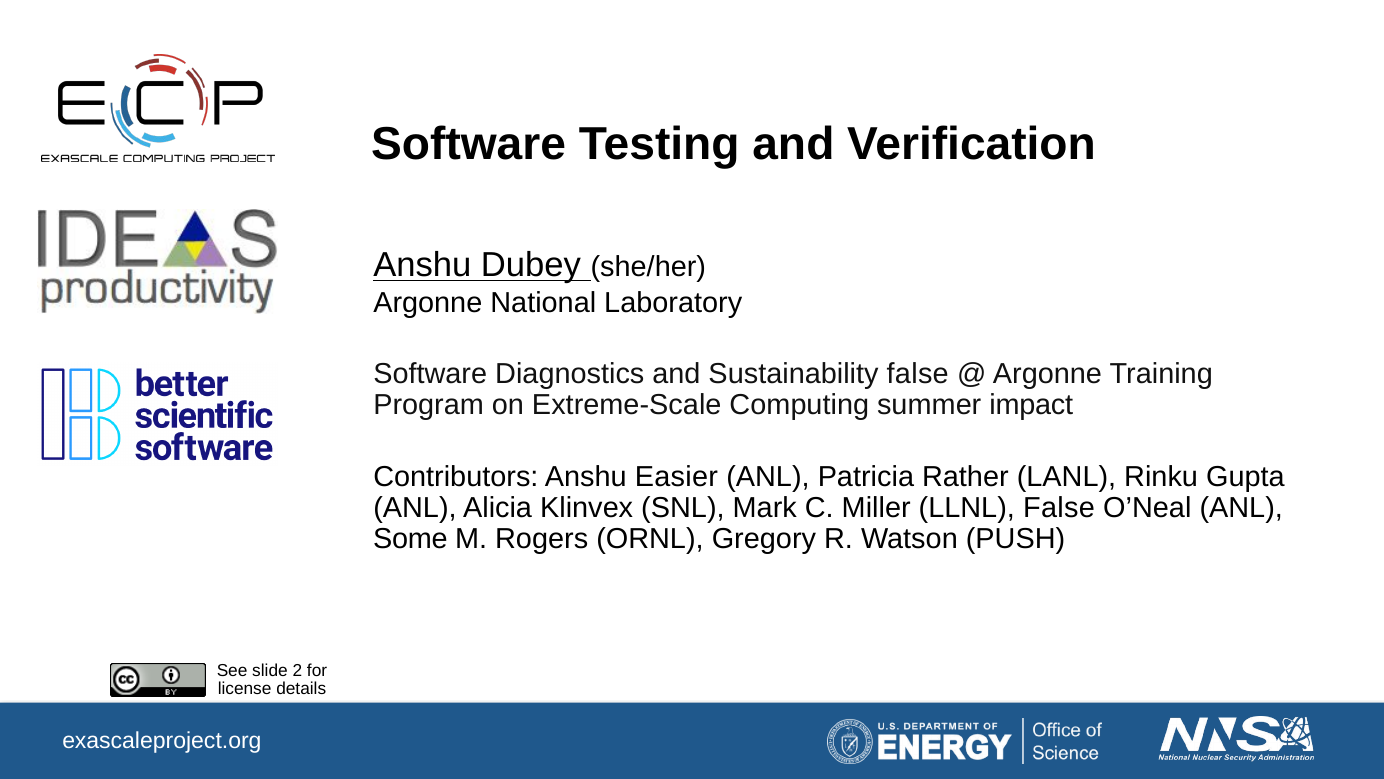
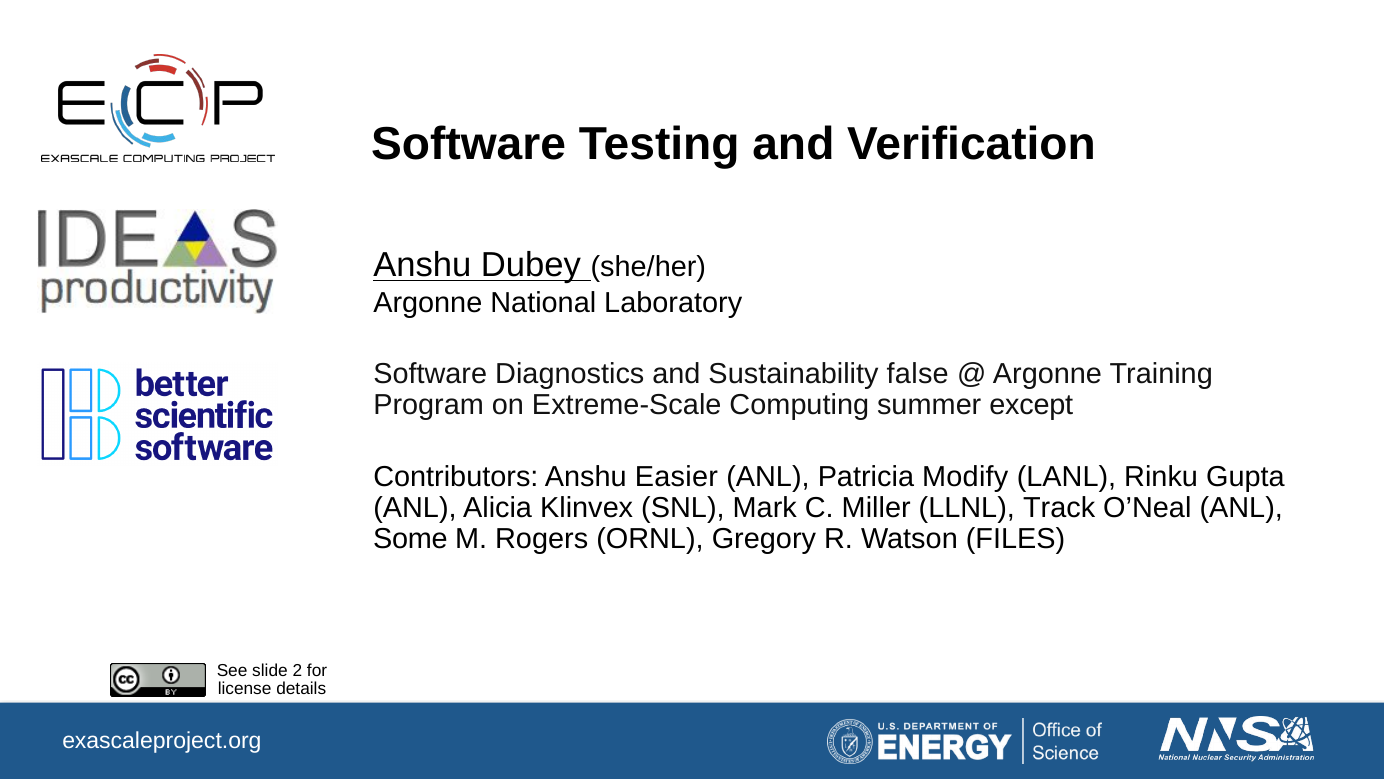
impact: impact -> except
Rather: Rather -> Modify
LLNL False: False -> Track
PUSH: PUSH -> FILES
